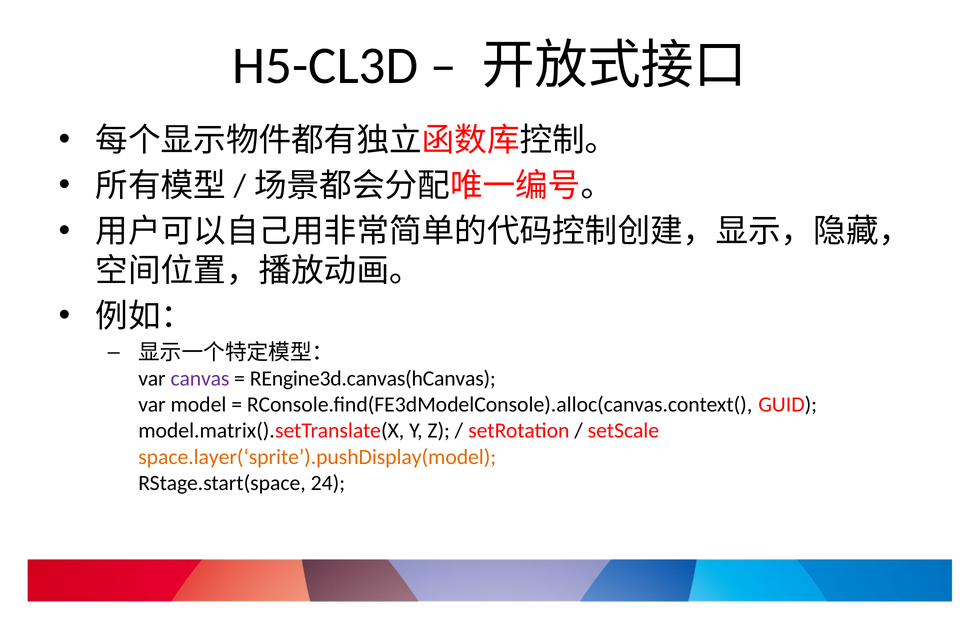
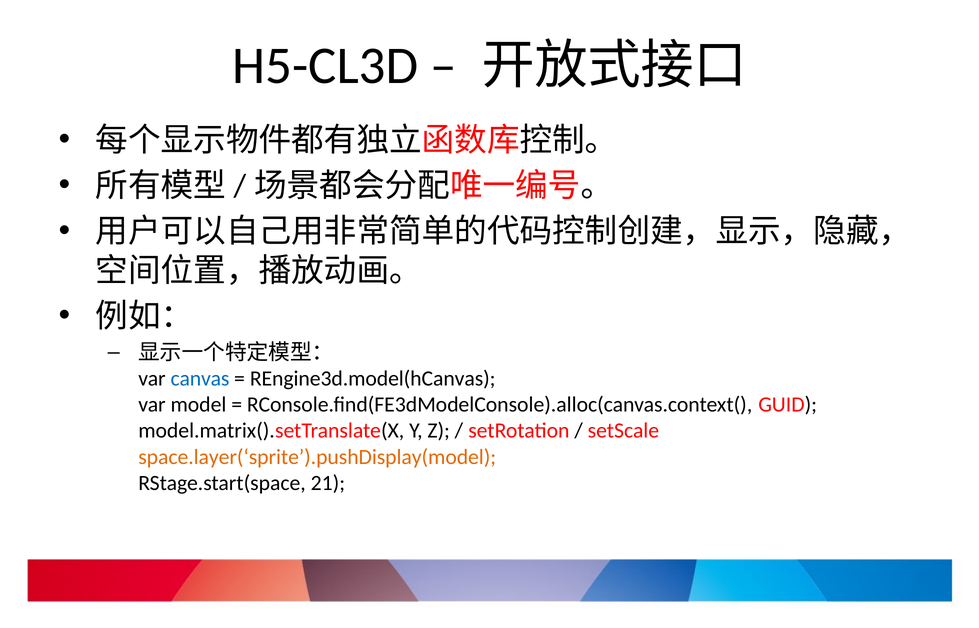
canvas colour: purple -> blue
REngine3d.canvas(hCanvas: REngine3d.canvas(hCanvas -> REngine3d.model(hCanvas
24: 24 -> 21
